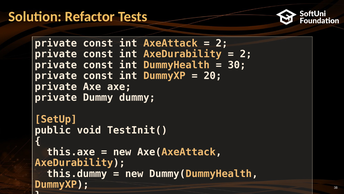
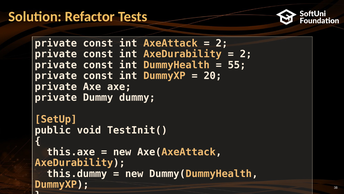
30: 30 -> 55
